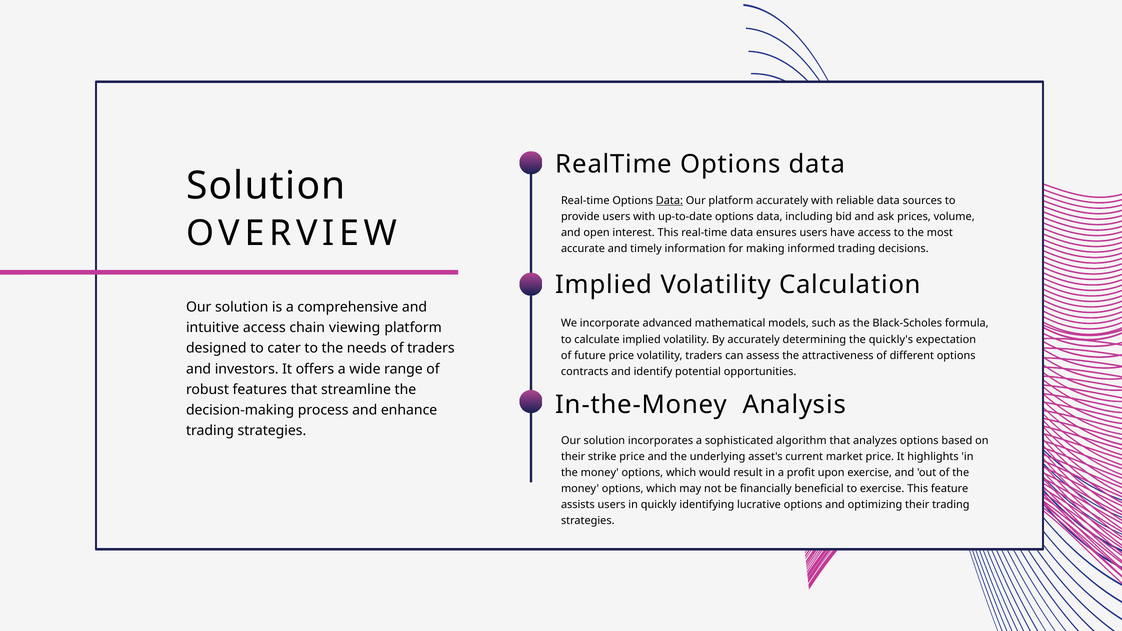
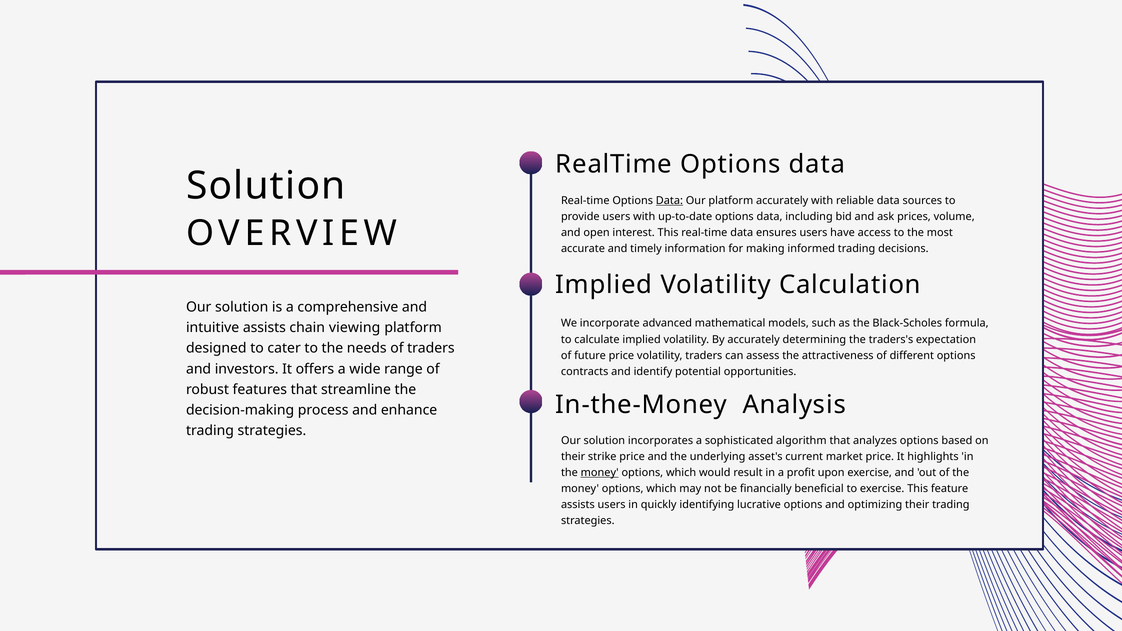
intuitive access: access -> assists
quickly's: quickly's -> traders's
money at (600, 473) underline: none -> present
